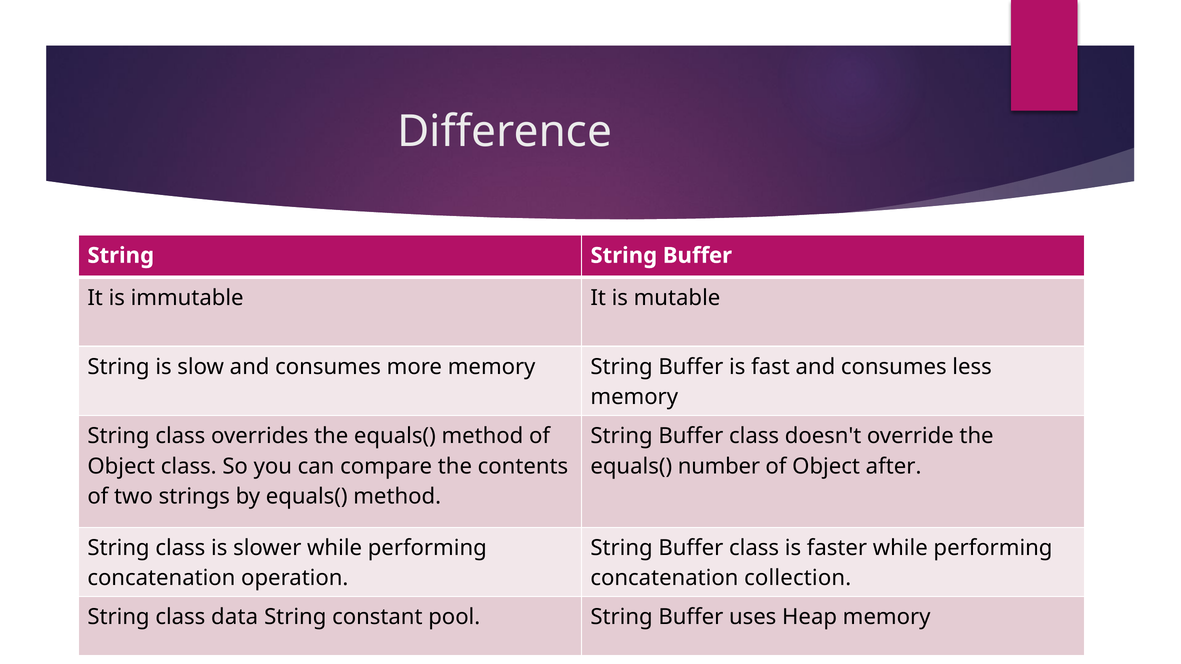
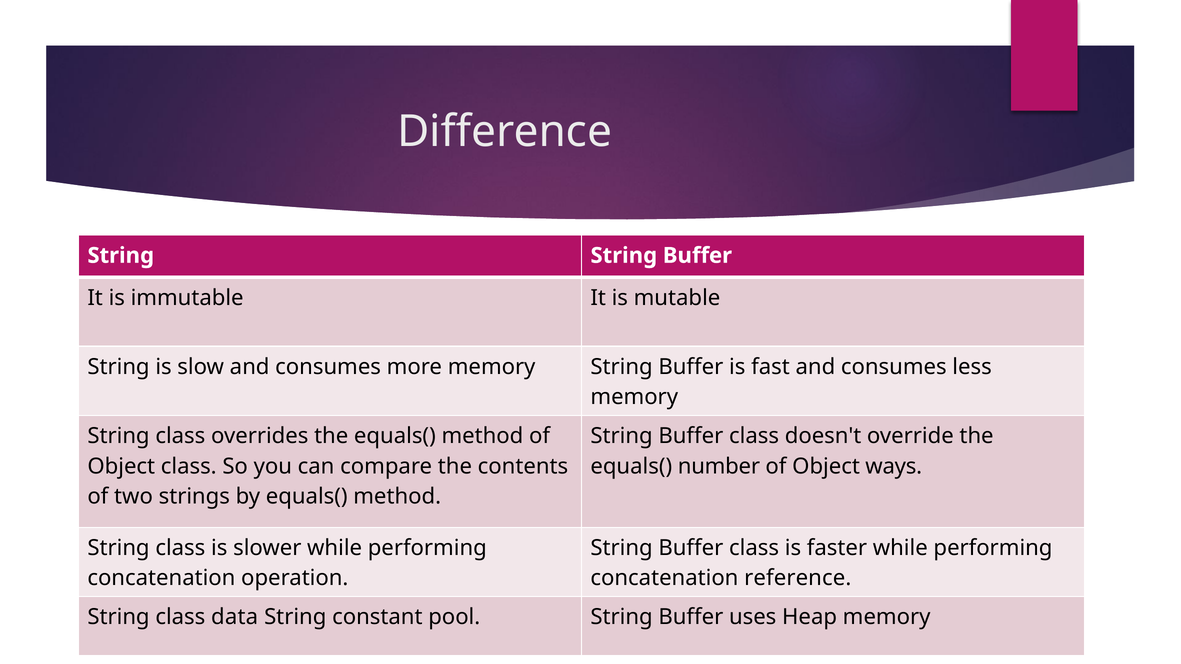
after: after -> ways
collection: collection -> reference
